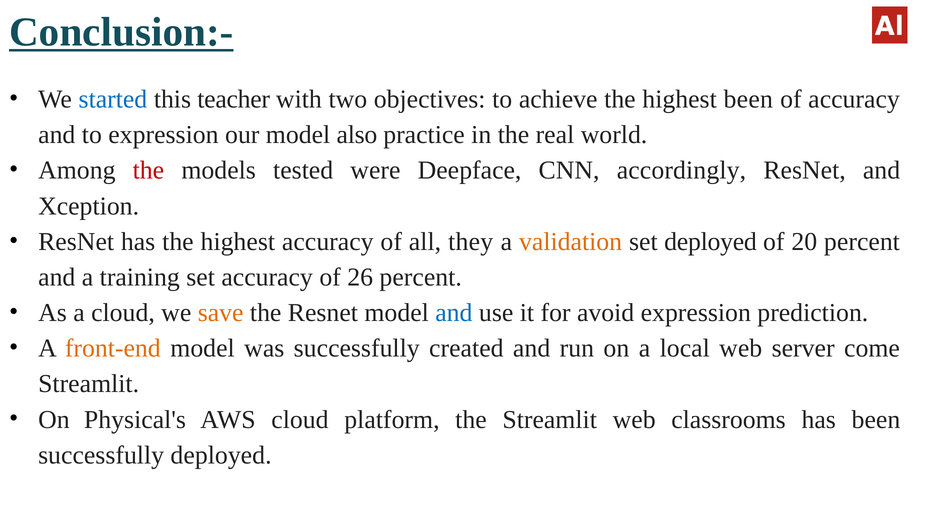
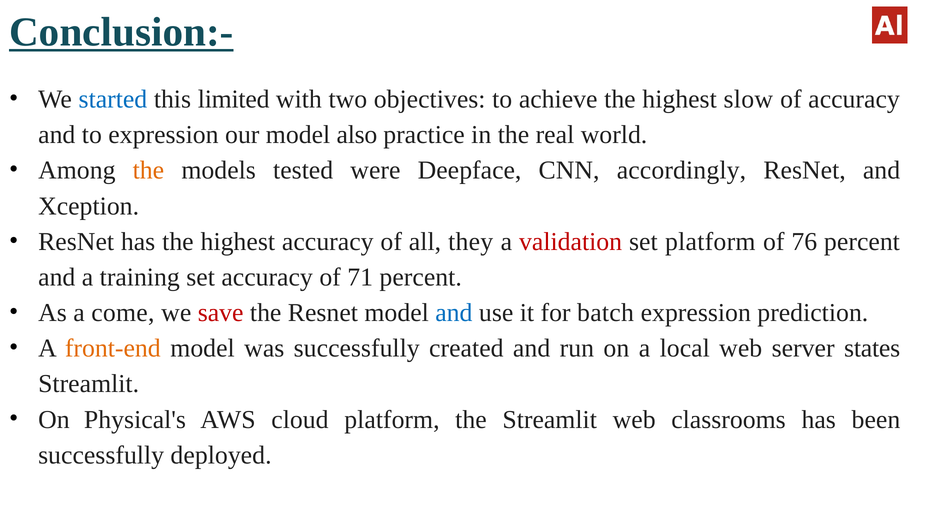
teacher: teacher -> limited
highest been: been -> slow
the at (148, 170) colour: red -> orange
validation colour: orange -> red
set deployed: deployed -> platform
20: 20 -> 76
26: 26 -> 71
a cloud: cloud -> come
save colour: orange -> red
avoid: avoid -> batch
come: come -> states
